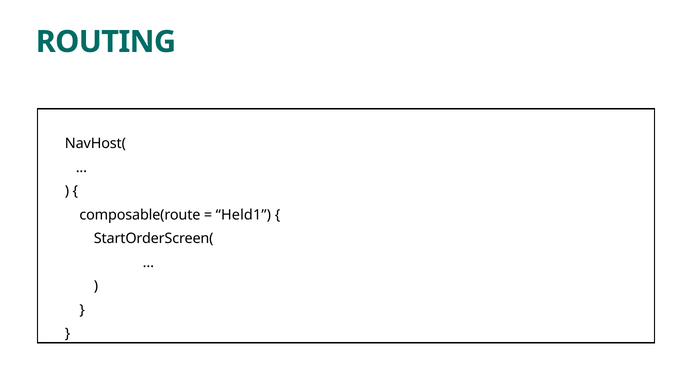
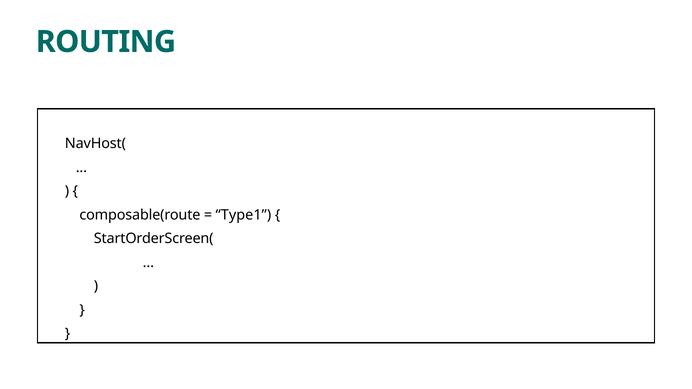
Held1: Held1 -> Type1
